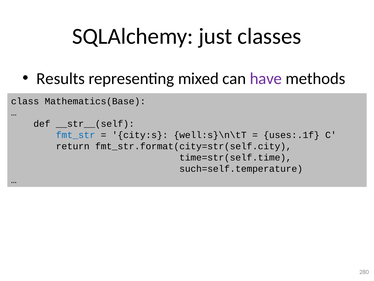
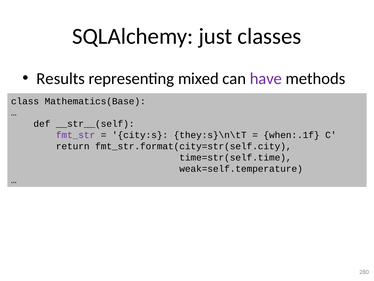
fmt_str colour: blue -> purple
well:s}\n\tT: well:s}\n\tT -> they:s}\n\tT
uses:.1f: uses:.1f -> when:.1f
such=self.temperature: such=self.temperature -> weak=self.temperature
